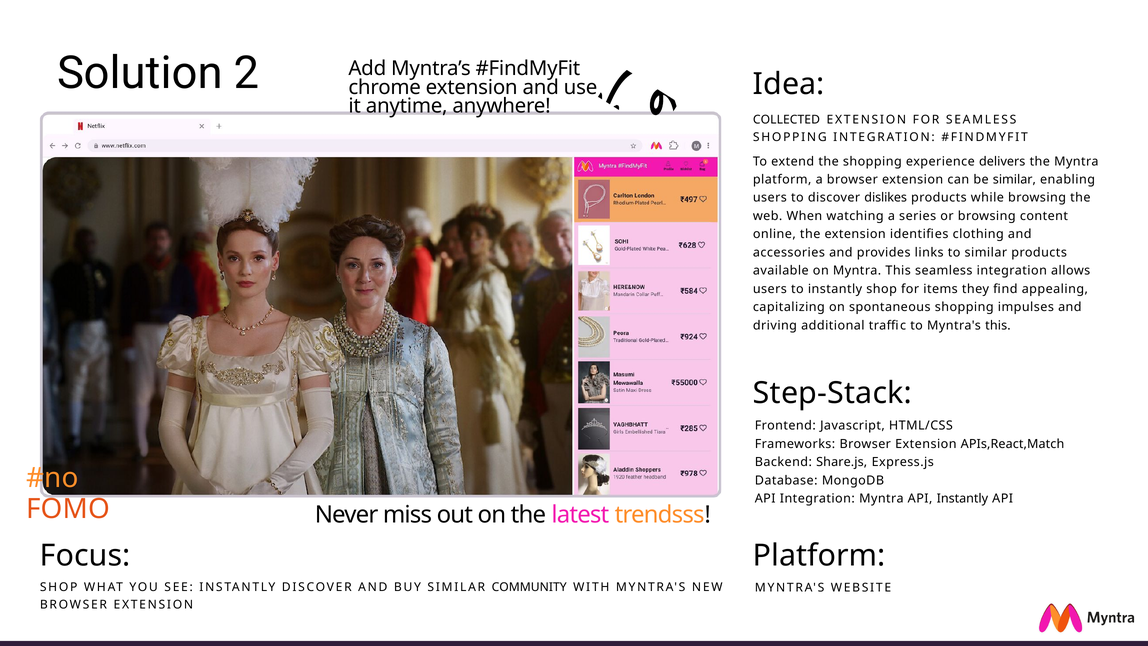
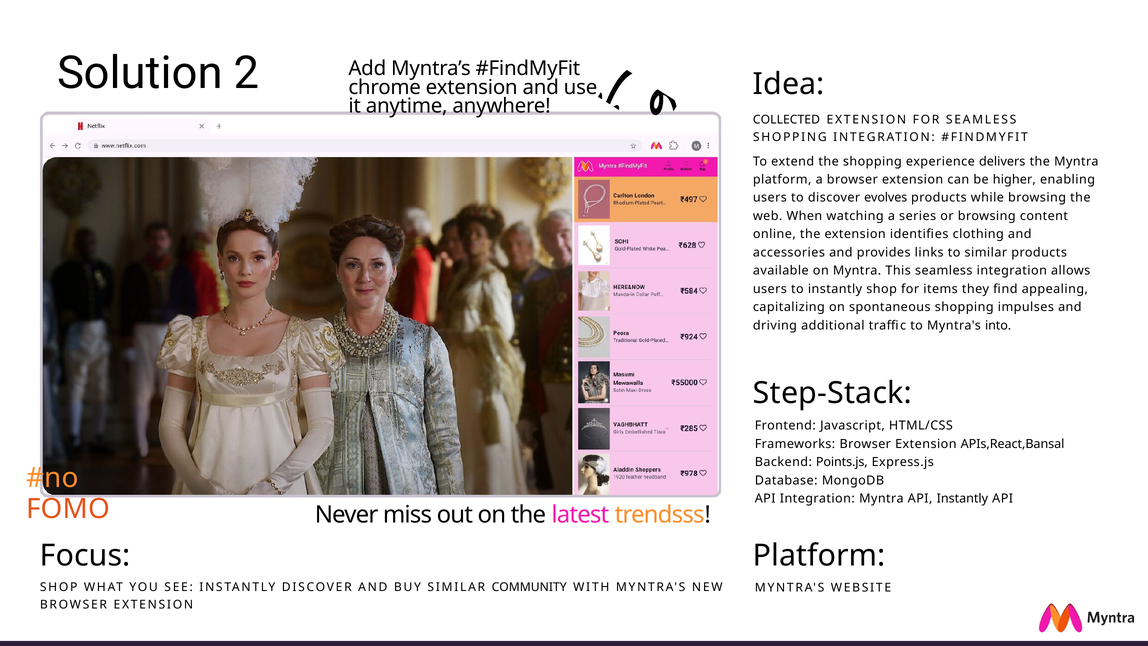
be similar: similar -> higher
dislikes: dislikes -> evolves
Myntra's this: this -> into
APIs,React,Match: APIs,React,Match -> APIs,React,Bansal
Share.js: Share.js -> Points.js
